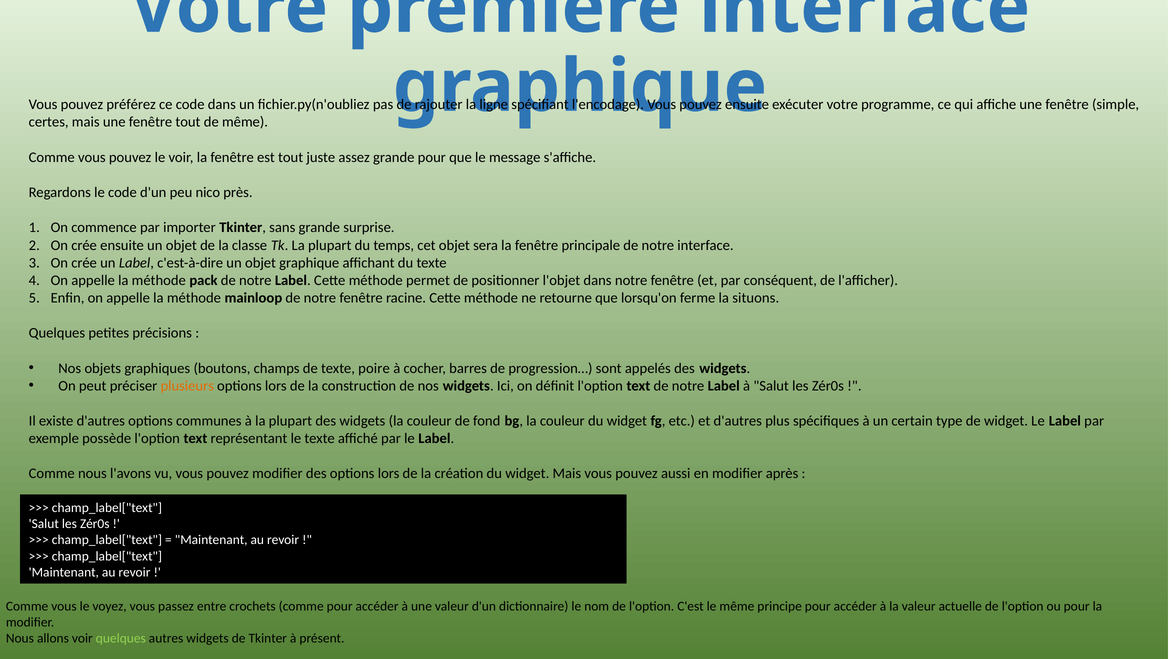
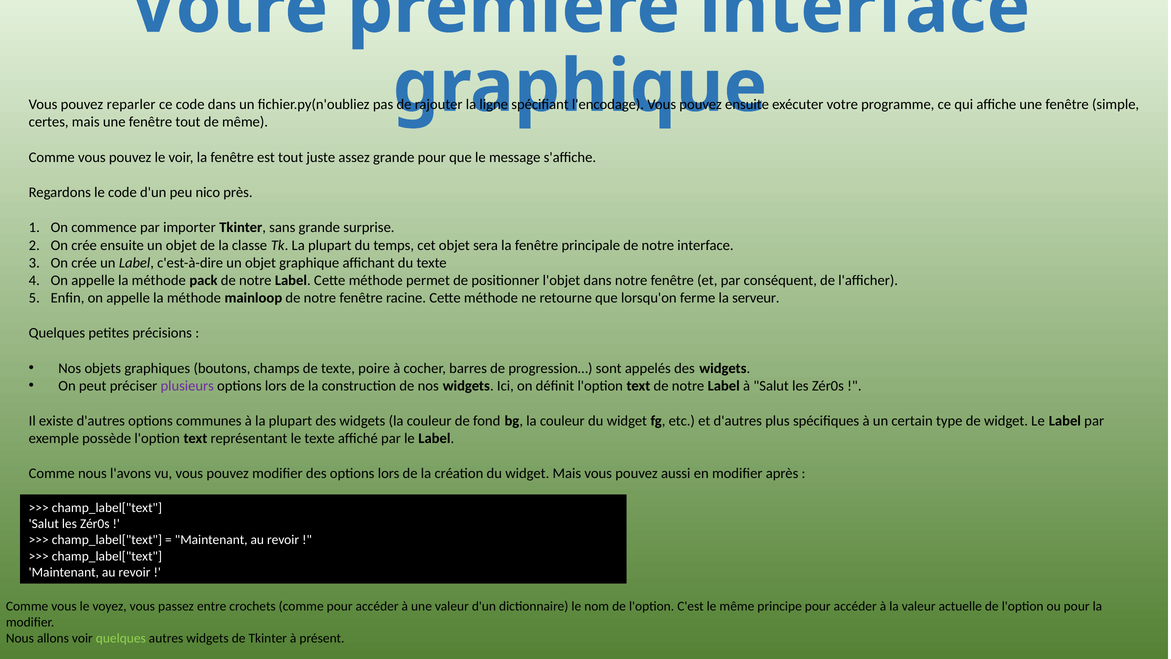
préférez: préférez -> reparler
situons: situons -> serveur
plusieurs colour: orange -> purple
